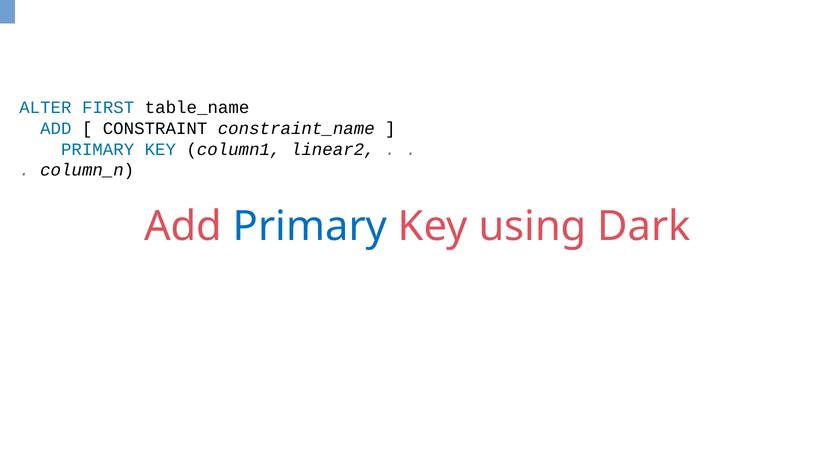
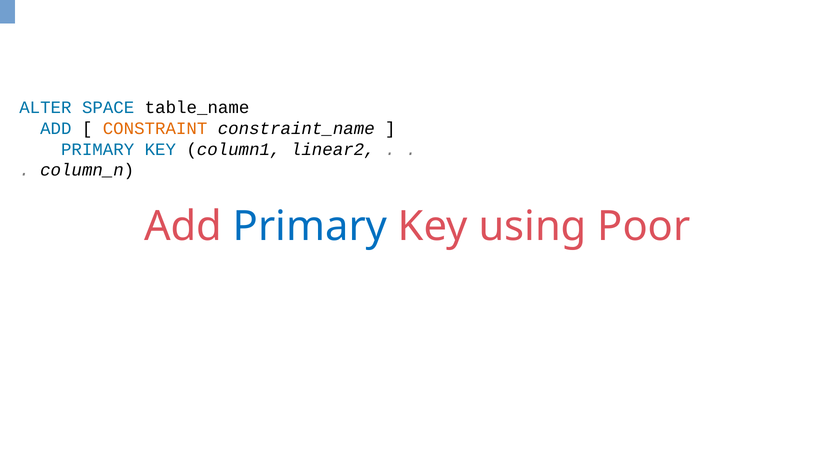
FIRST: FIRST -> SPACE
CONSTRAINT colour: black -> orange
Dark: Dark -> Poor
